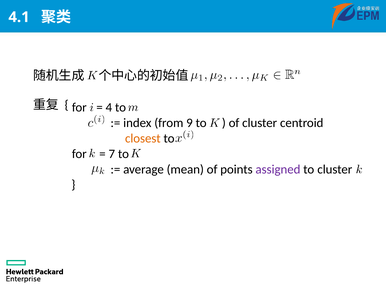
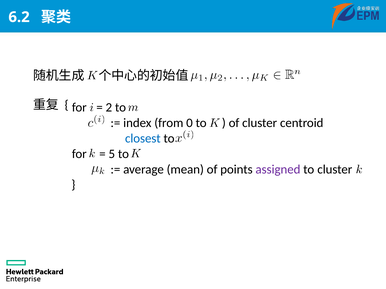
4.1: 4.1 -> 6.2
4: 4 -> 2
9: 9 -> 0
closest colour: orange -> blue
7: 7 -> 5
